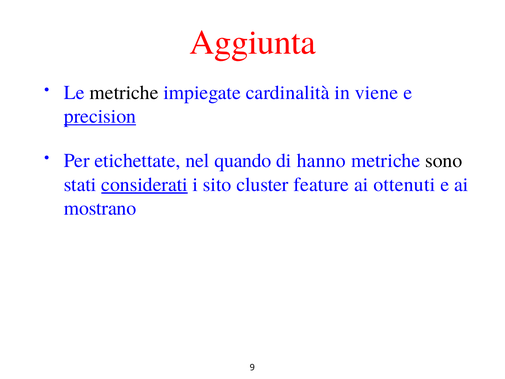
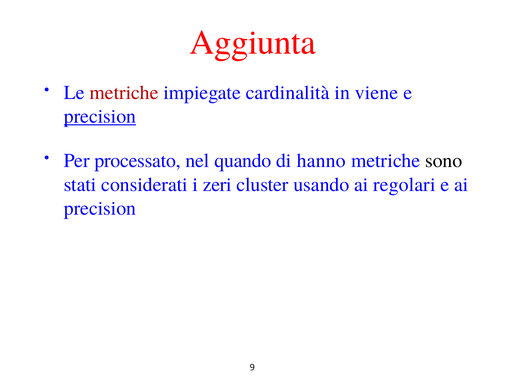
metriche at (124, 93) colour: black -> red
etichettate: etichettate -> processato
considerati underline: present -> none
sito: sito -> zeri
feature: feature -> usando
ottenuti: ottenuti -> regolari
mostrano at (100, 208): mostrano -> precision
